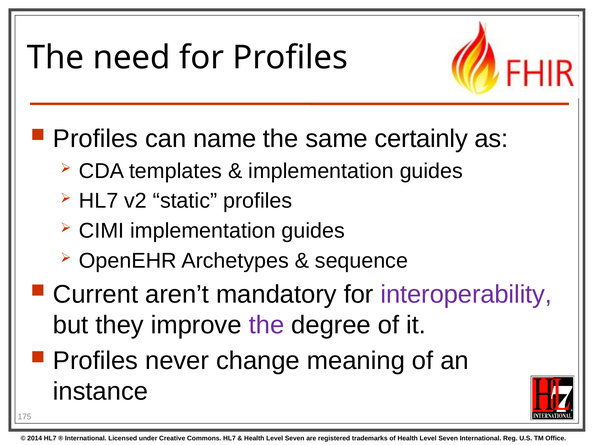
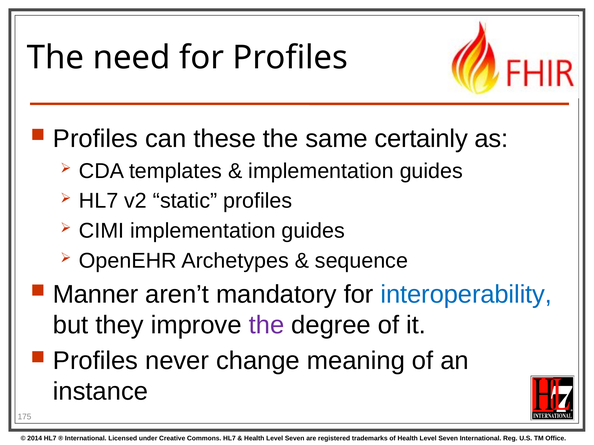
name: name -> these
Current: Current -> Manner
interoperability colour: purple -> blue
